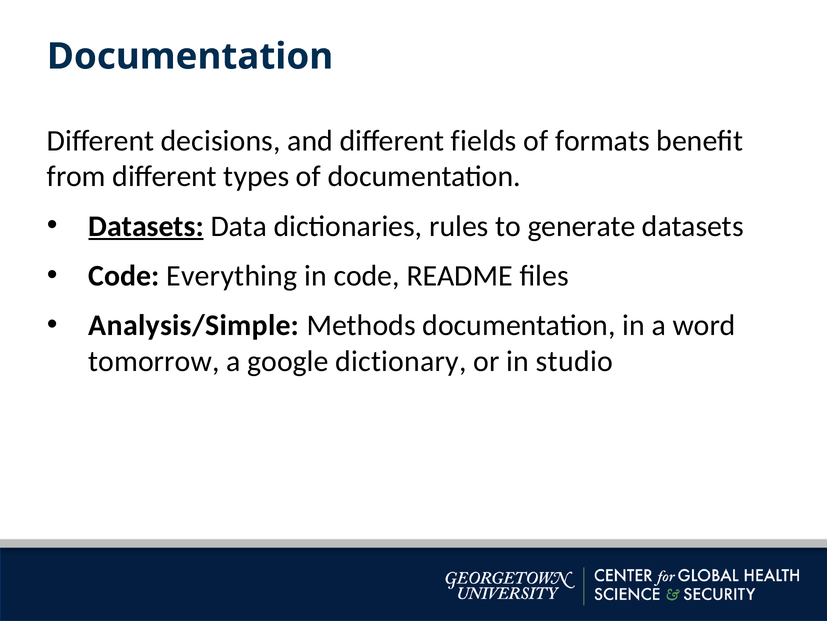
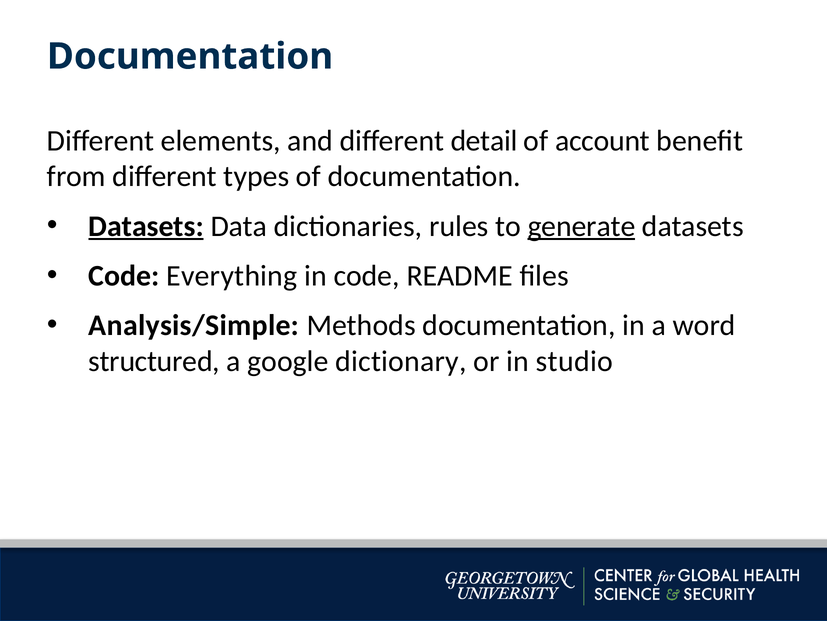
decisions: decisions -> elements
fields: fields -> detail
formats: formats -> account
generate underline: none -> present
tomorrow: tomorrow -> structured
